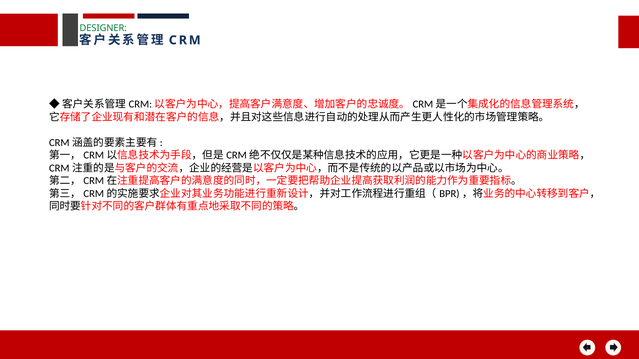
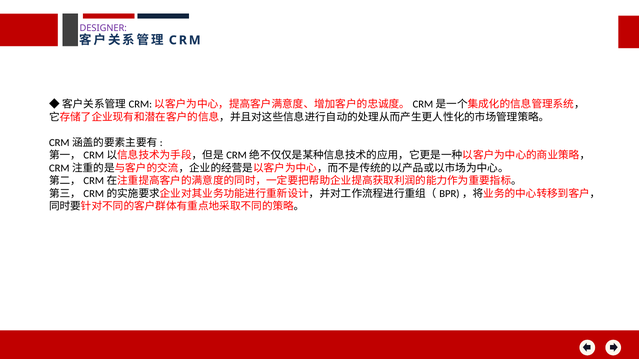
DESIGNER colour: green -> purple
